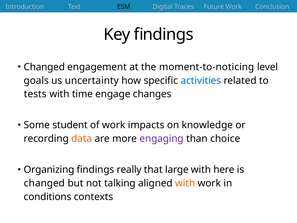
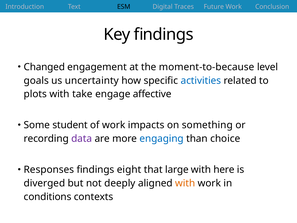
moment-to-noticing: moment-to-noticing -> moment-to-because
tests: tests -> plots
time: time -> take
changes: changes -> affective
knowledge: knowledge -> something
data colour: orange -> purple
engaging colour: purple -> blue
Organizing: Organizing -> Responses
really: really -> eight
changed at (44, 183): changed -> diverged
talking: talking -> deeply
